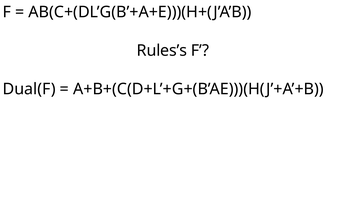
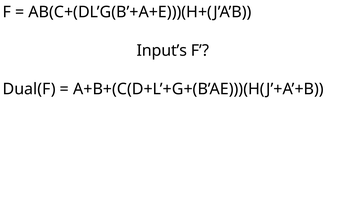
Rules’s: Rules’s -> Input’s
